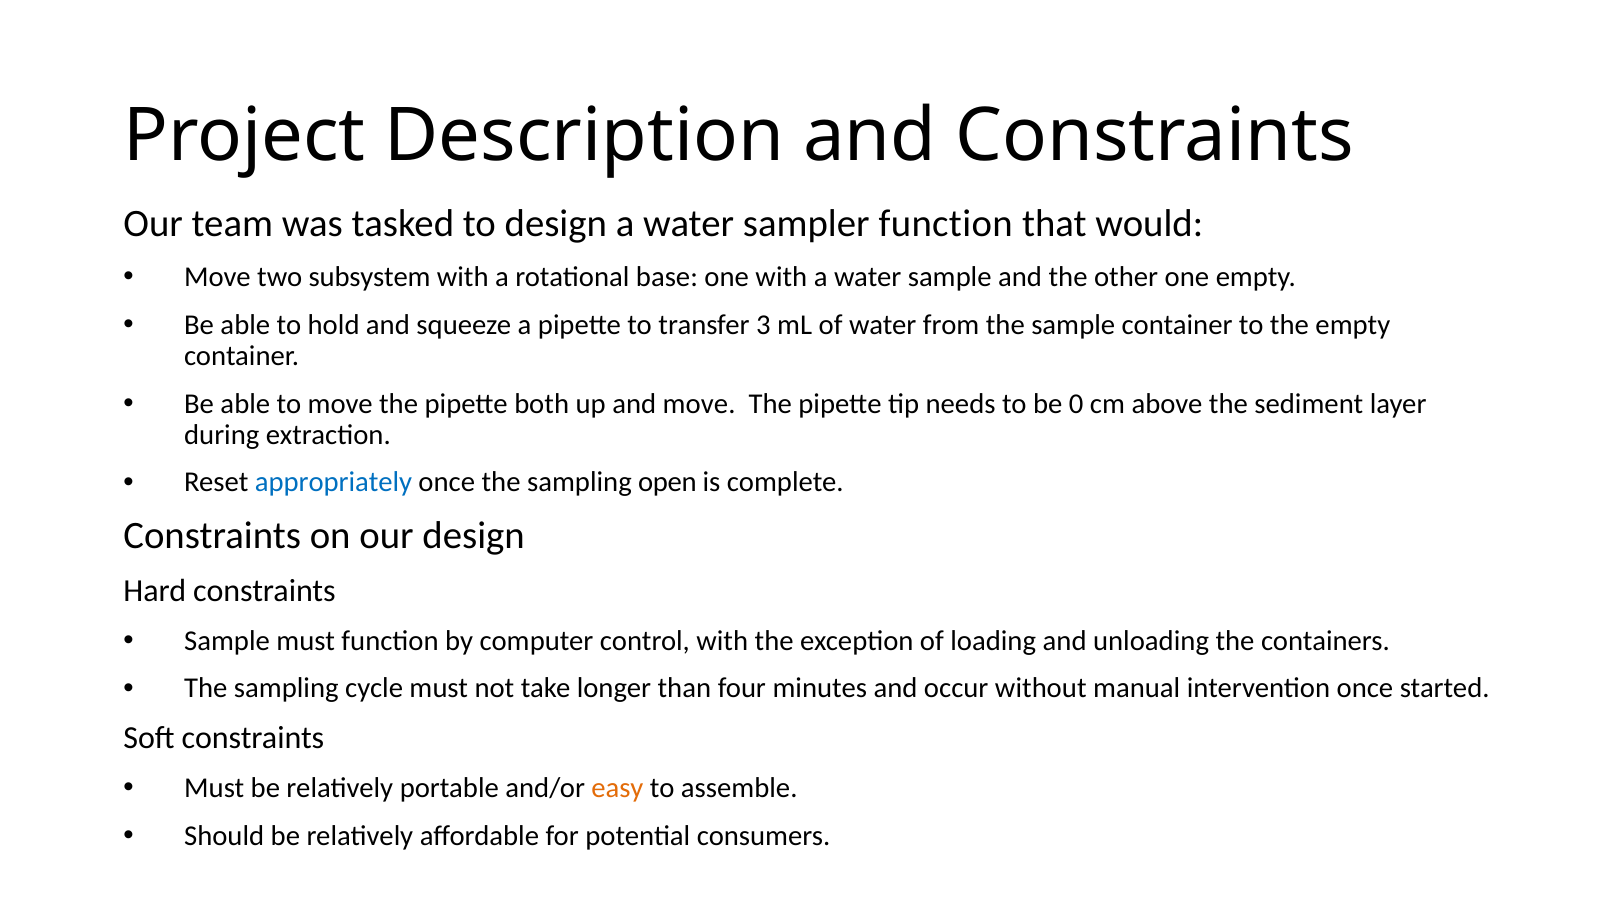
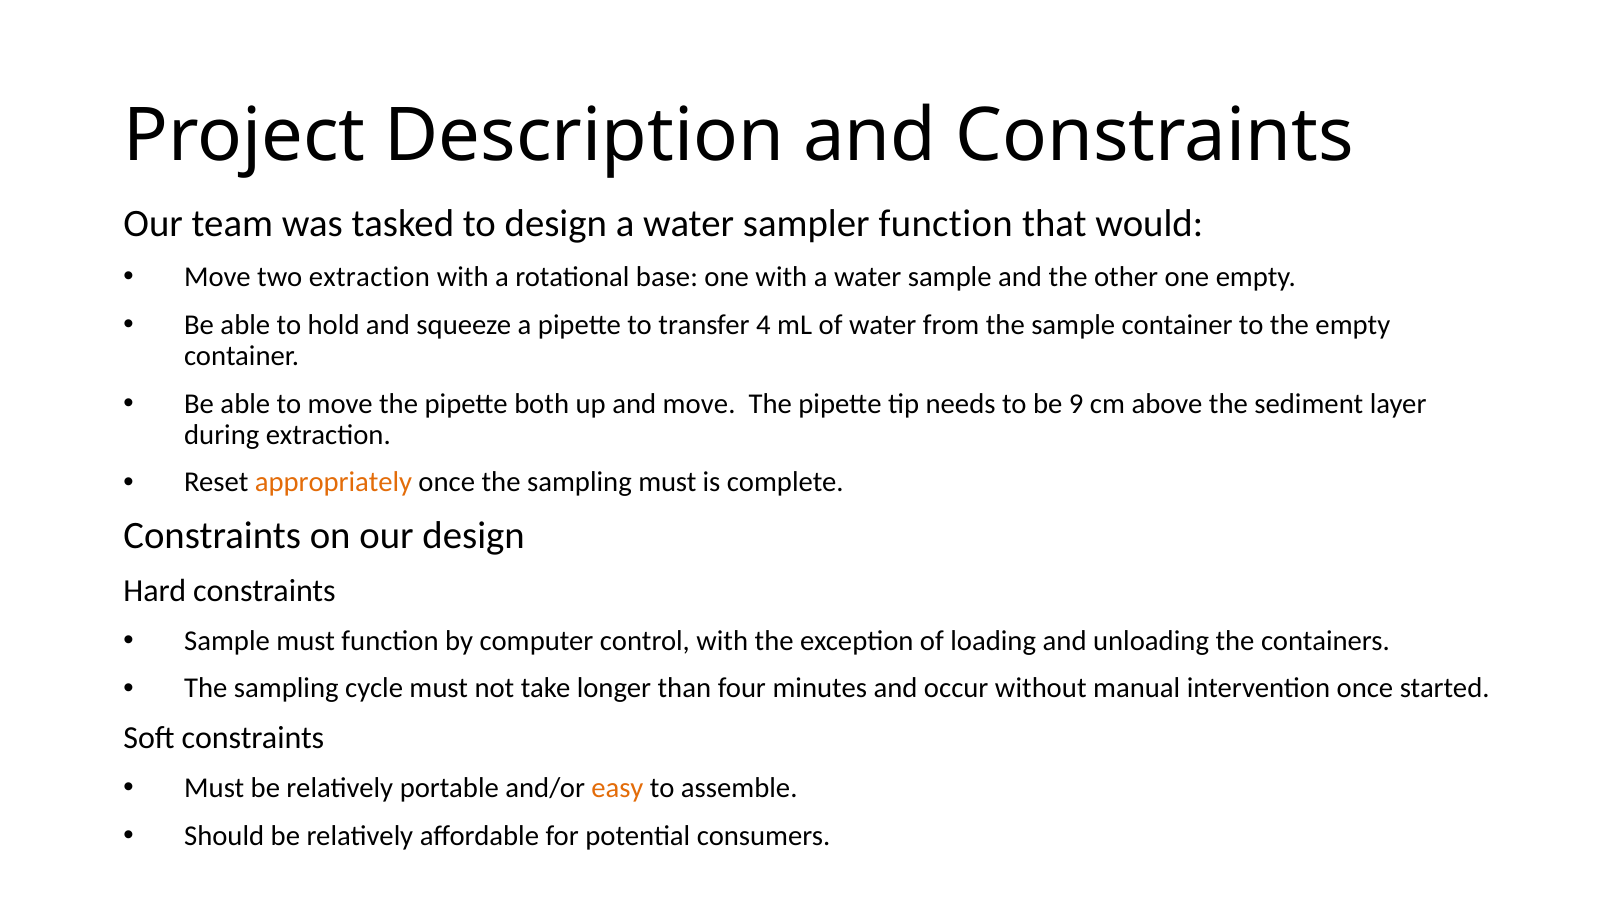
two subsystem: subsystem -> extraction
3: 3 -> 4
0: 0 -> 9
appropriately colour: blue -> orange
sampling open: open -> must
